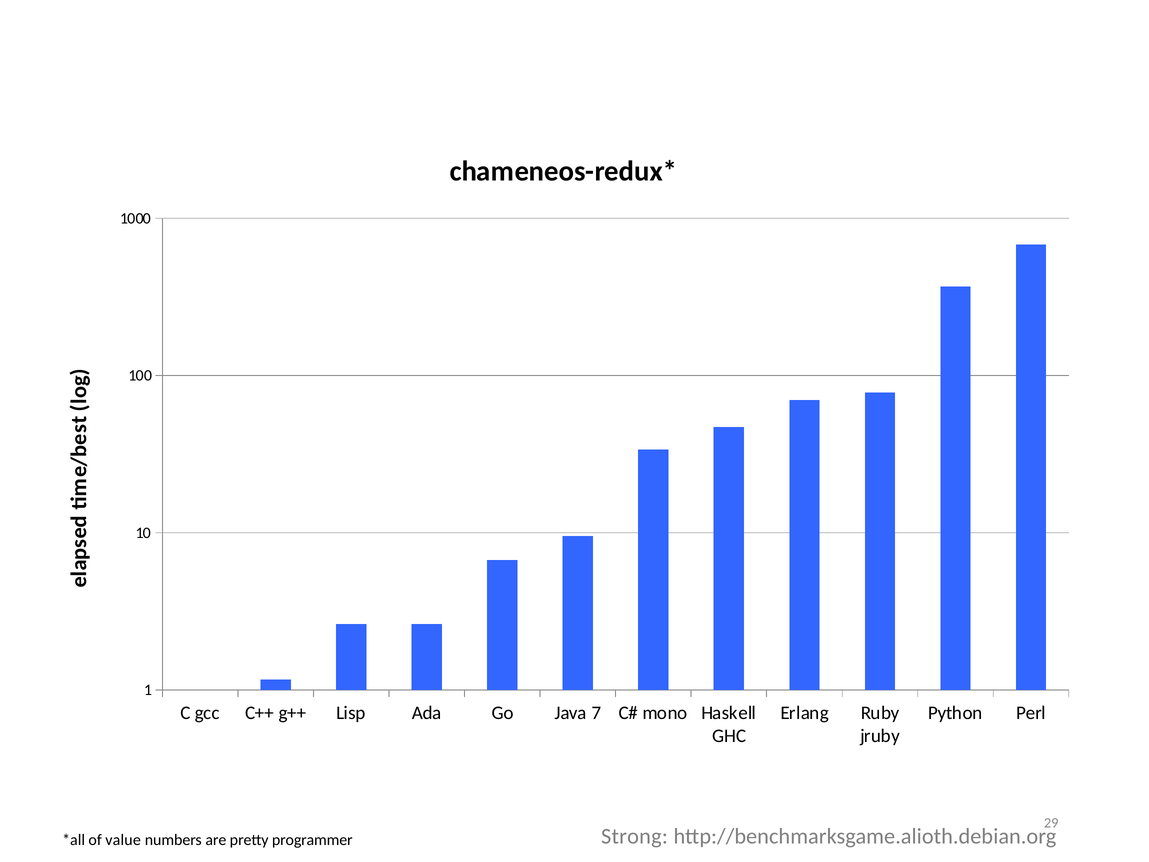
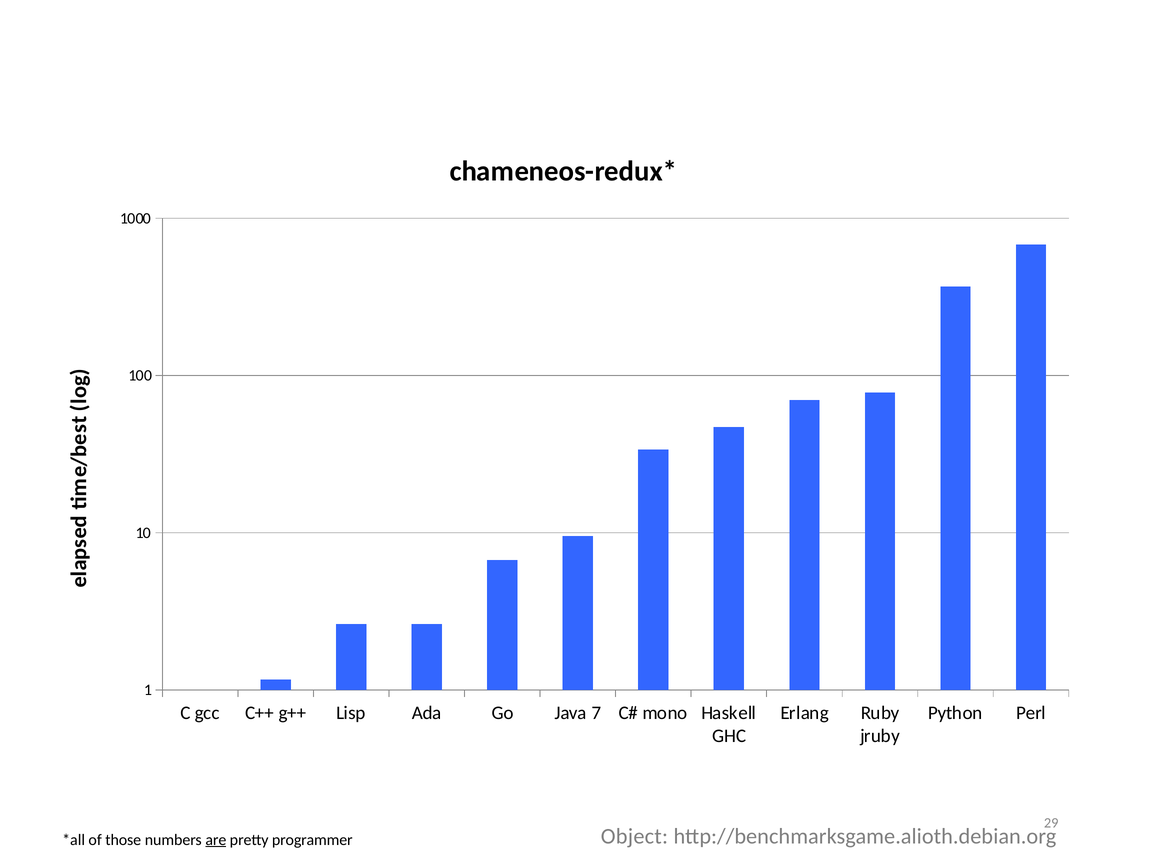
Strong: Strong -> Object
value: value -> those
are underline: none -> present
